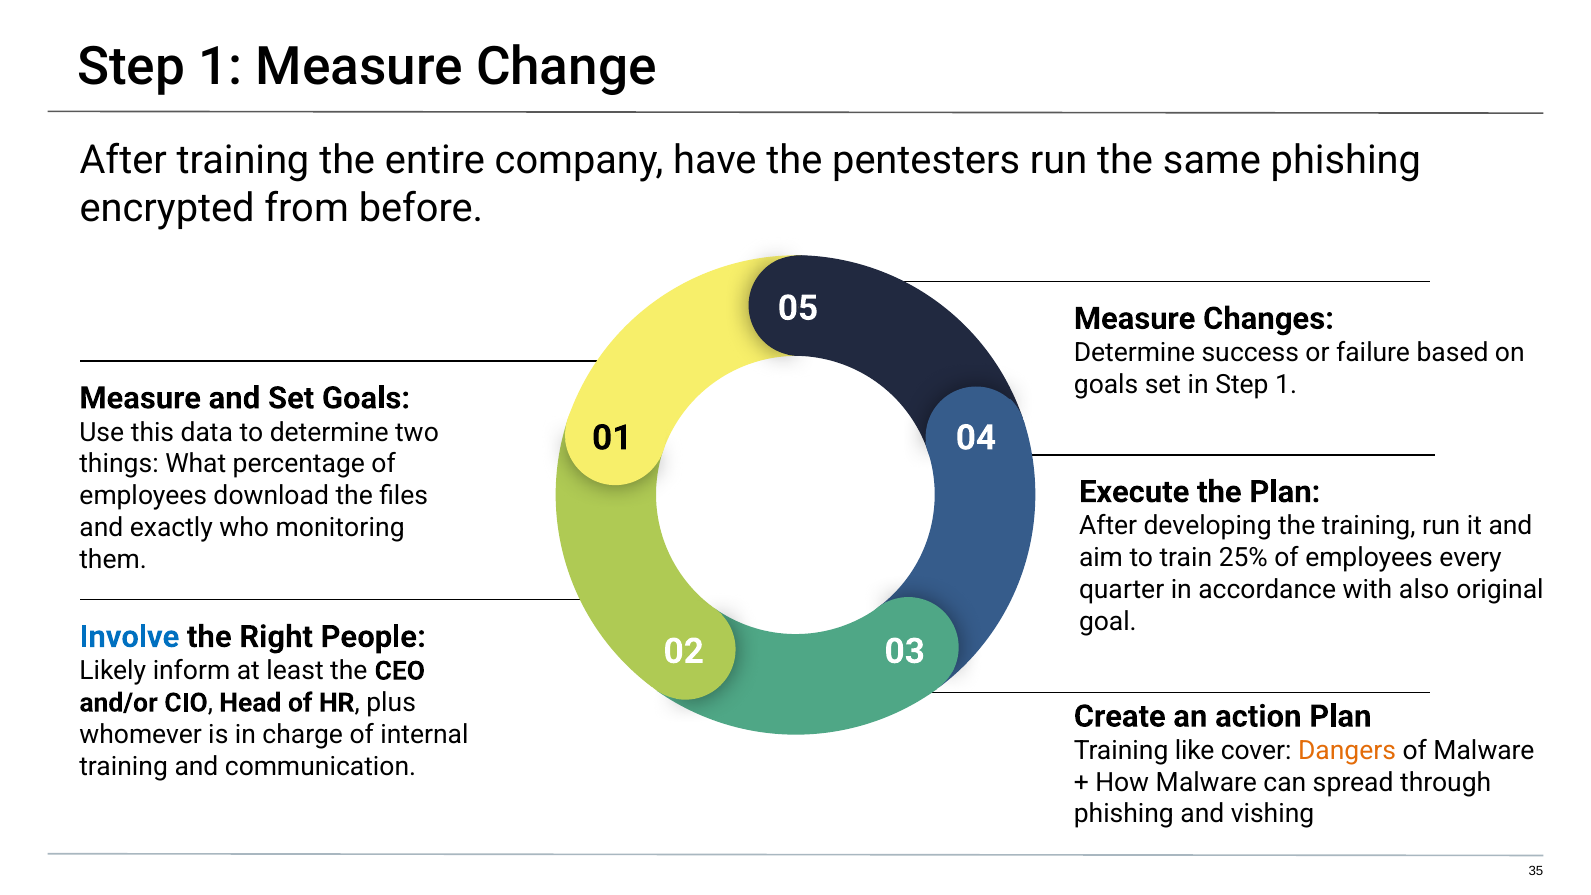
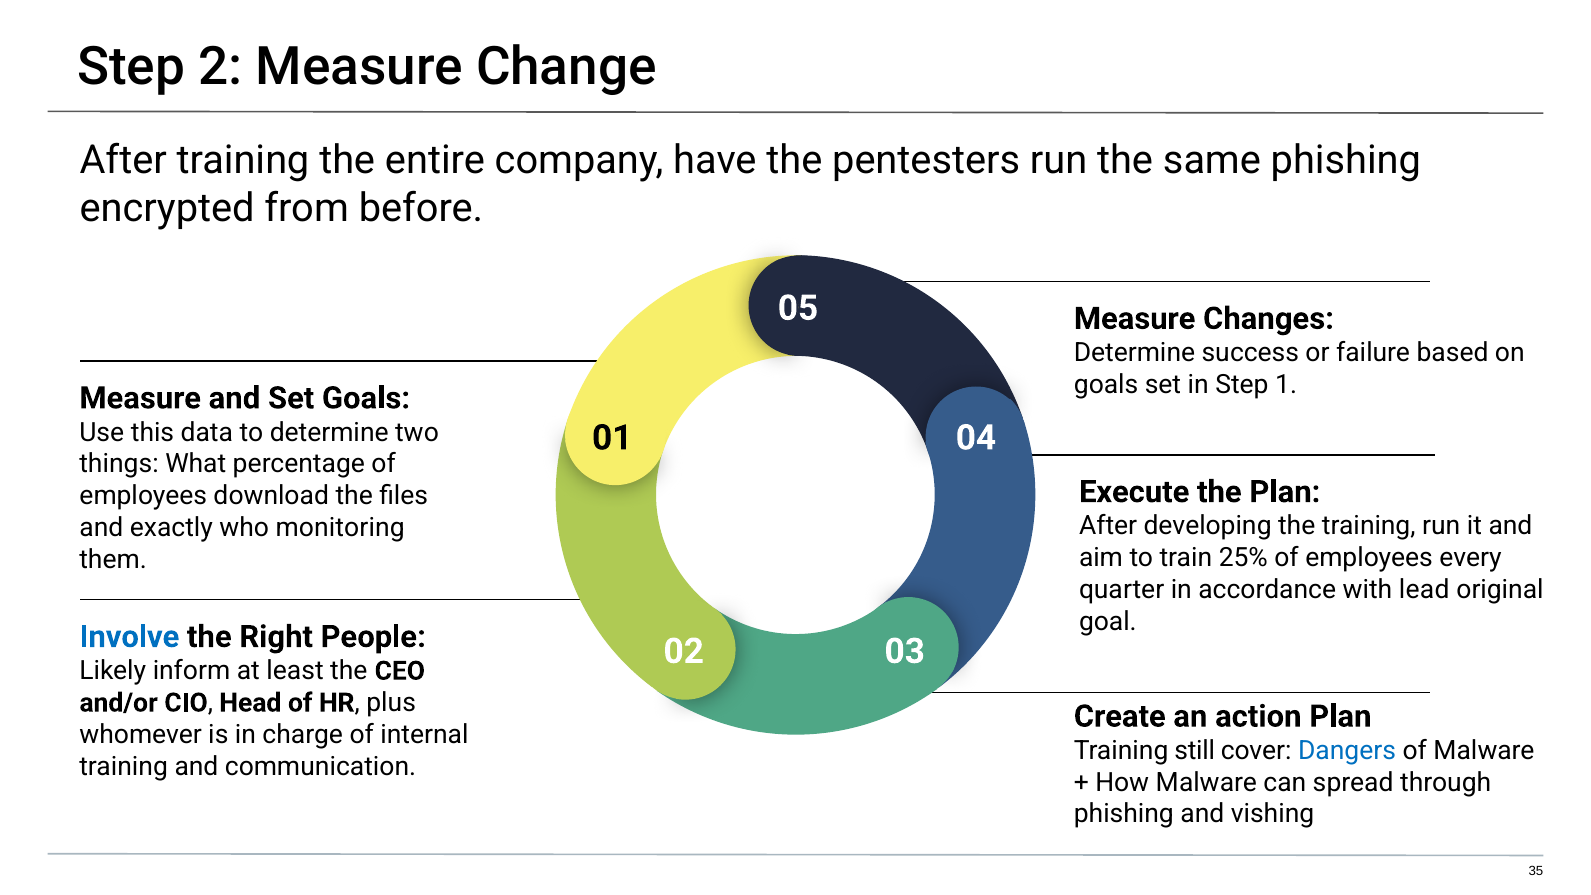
1 at (221, 67): 1 -> 2
also: also -> lead
like: like -> still
Dangers colour: orange -> blue
